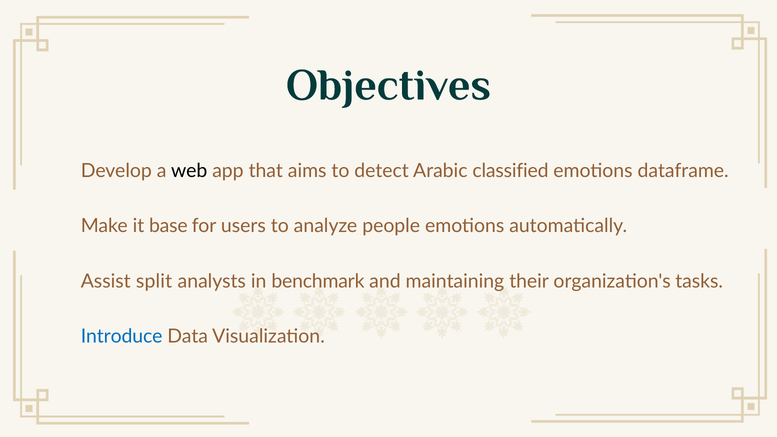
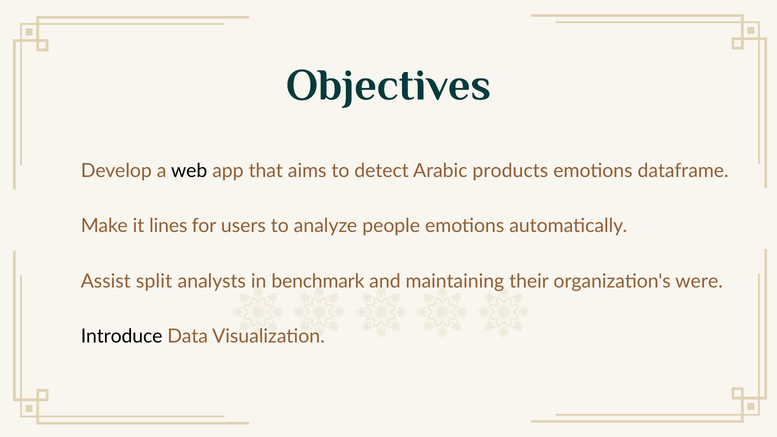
classified: classified -> products
base: base -> lines
tasks: tasks -> were
Introduce colour: blue -> black
